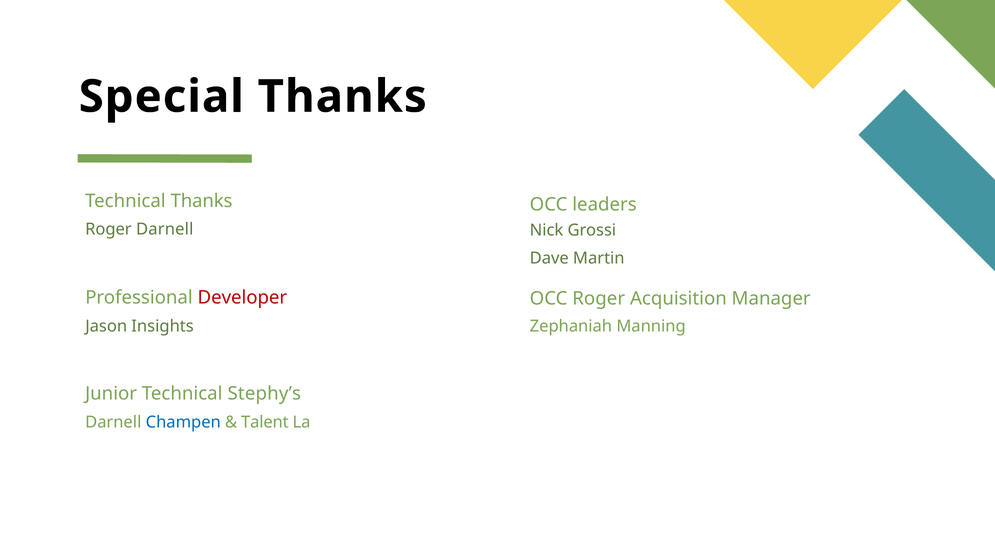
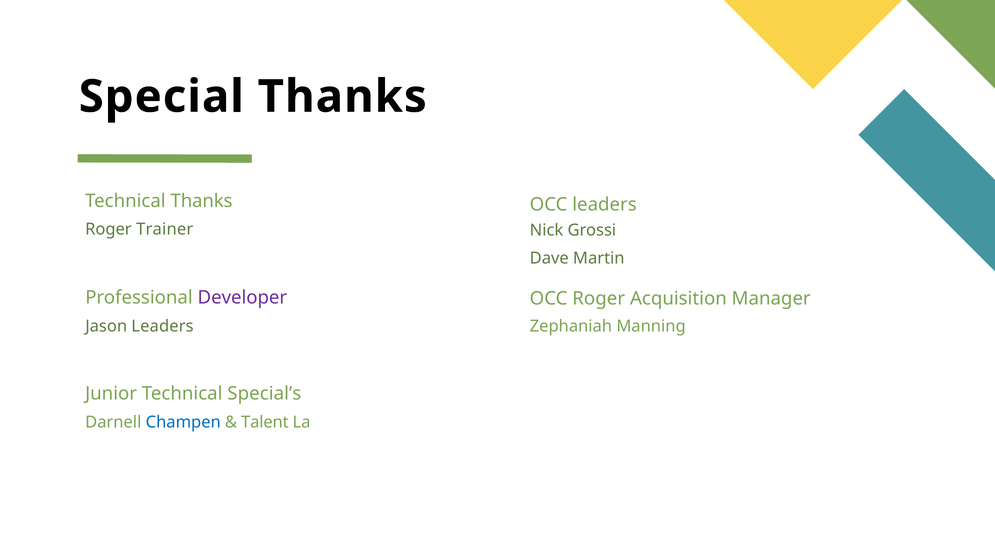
Roger Darnell: Darnell -> Trainer
Developer colour: red -> purple
Jason Insights: Insights -> Leaders
Stephy’s: Stephy’s -> Special’s
